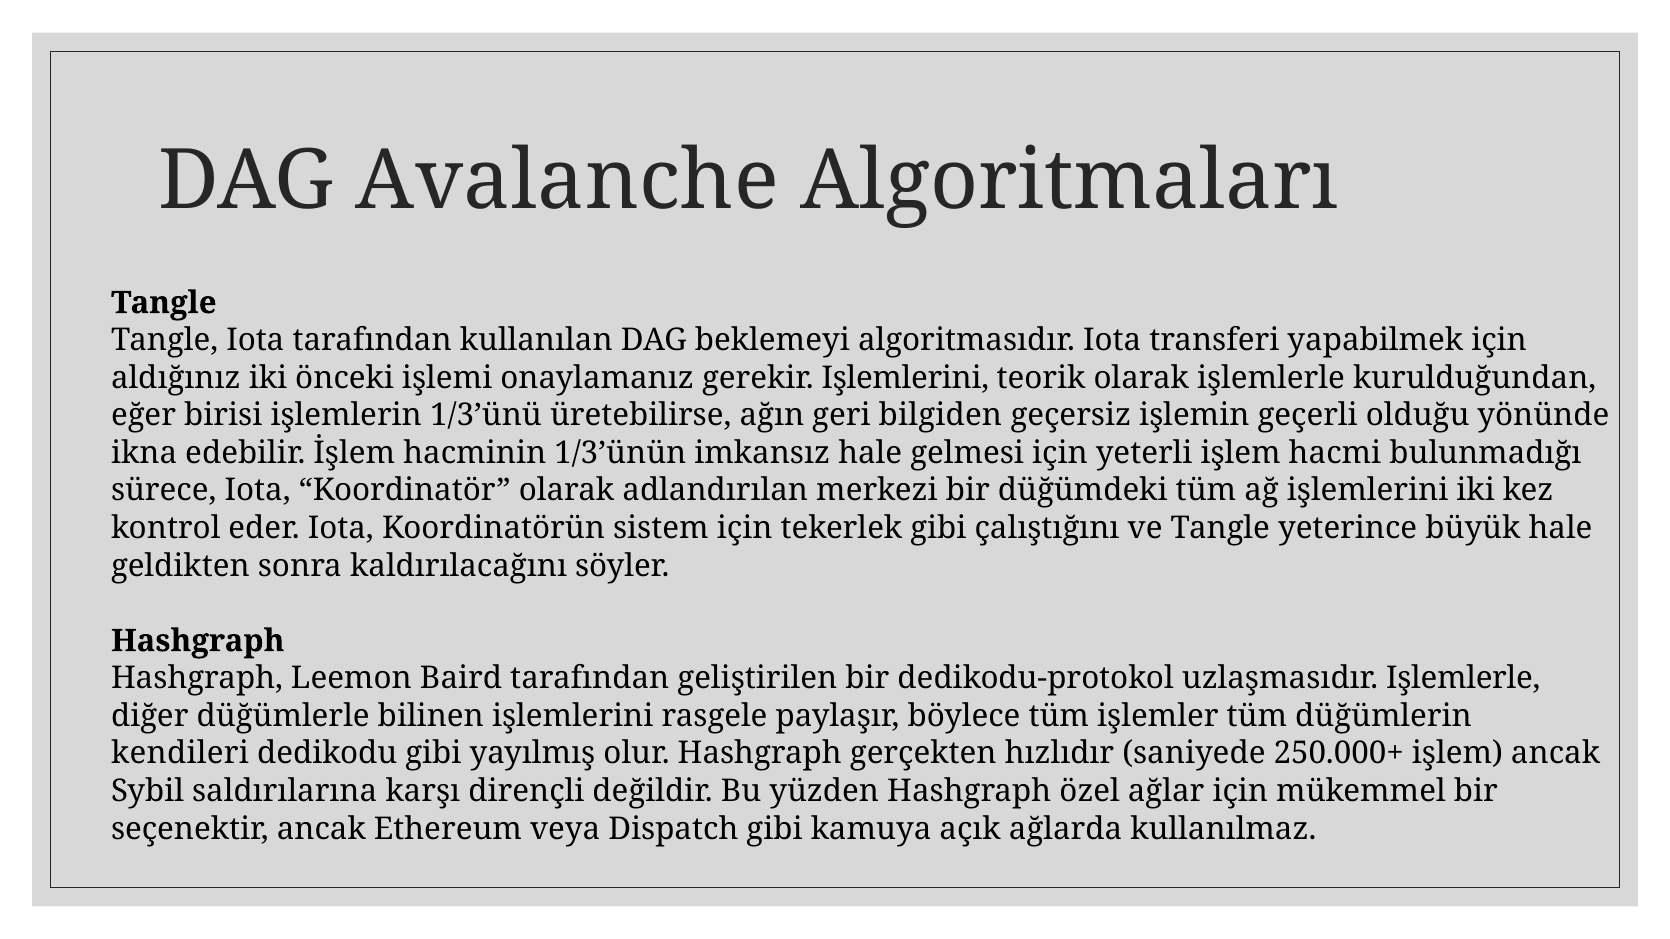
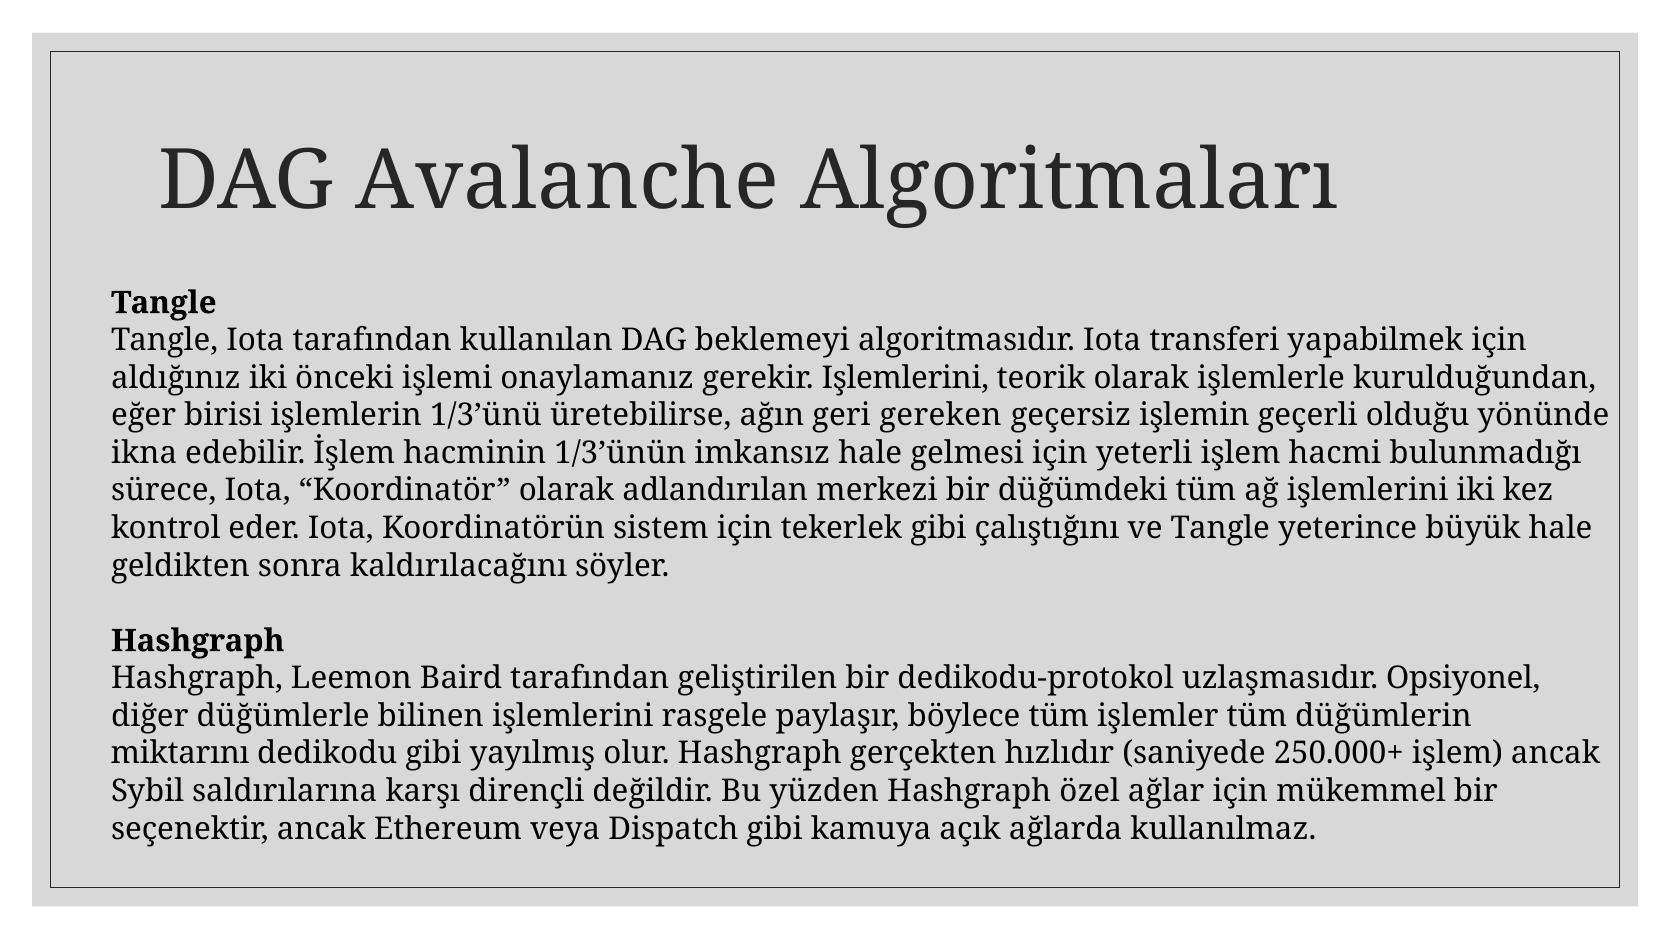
bilgiden: bilgiden -> gereken
uzlaşmasıdır Işlemlerle: Işlemlerle -> Opsiyonel
kendileri: kendileri -> miktarını
